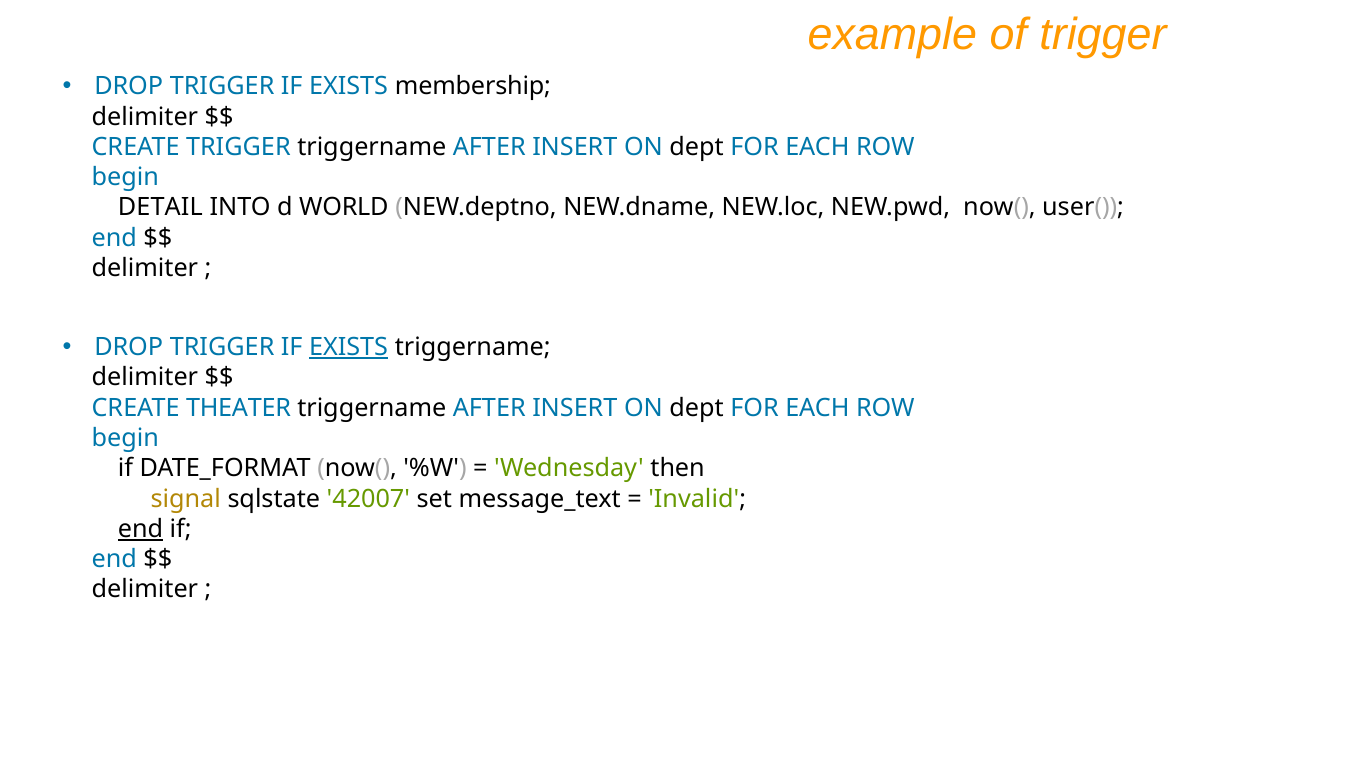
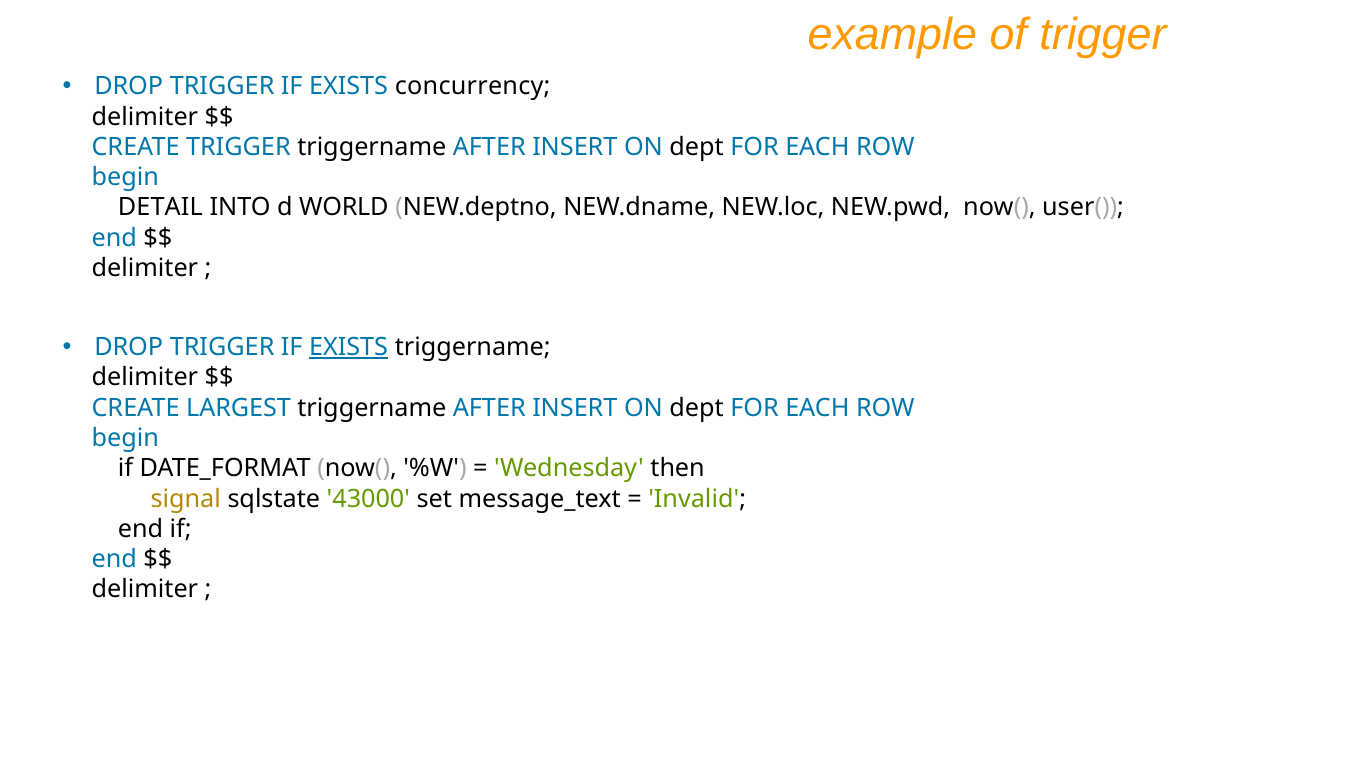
membership: membership -> concurrency
THEATER: THEATER -> LARGEST
42007: 42007 -> 43000
end at (141, 529) underline: present -> none
